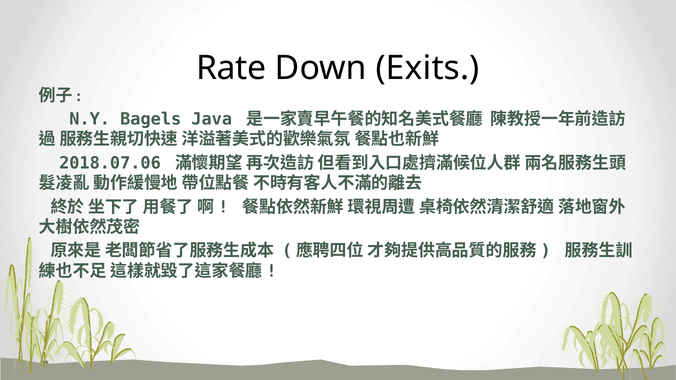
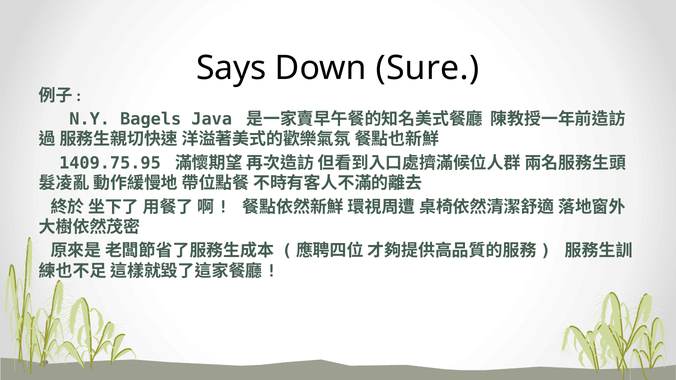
Rate: Rate -> Says
Exits: Exits -> Sure
2018.07.06: 2018.07.06 -> 1409.75.95
